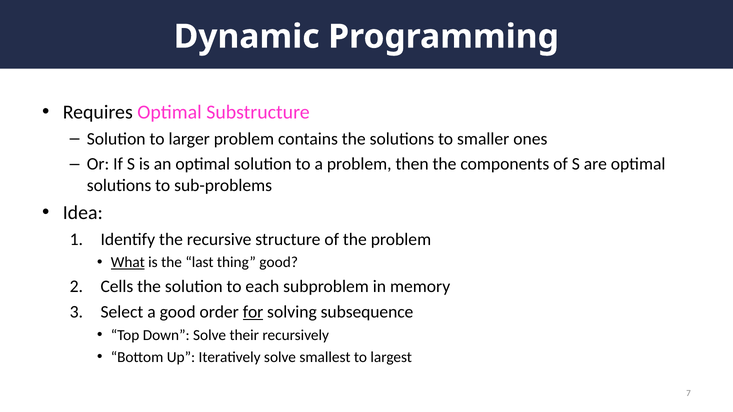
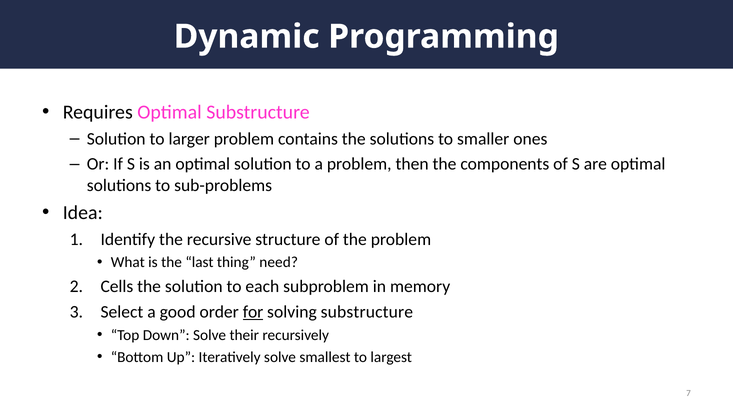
What underline: present -> none
thing good: good -> need
solving subsequence: subsequence -> substructure
